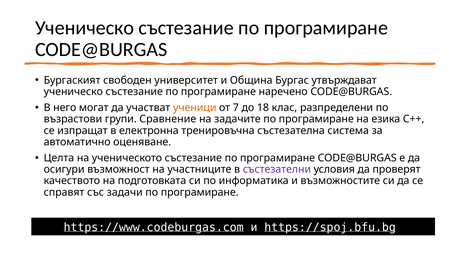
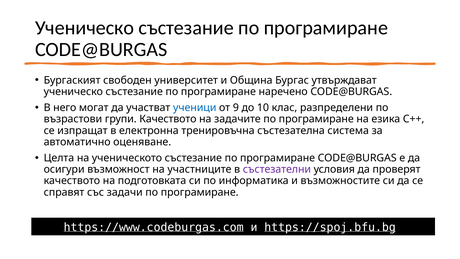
ученици colour: orange -> blue
7: 7 -> 9
18: 18 -> 10
групи Сравнение: Сравнение -> Качеството
